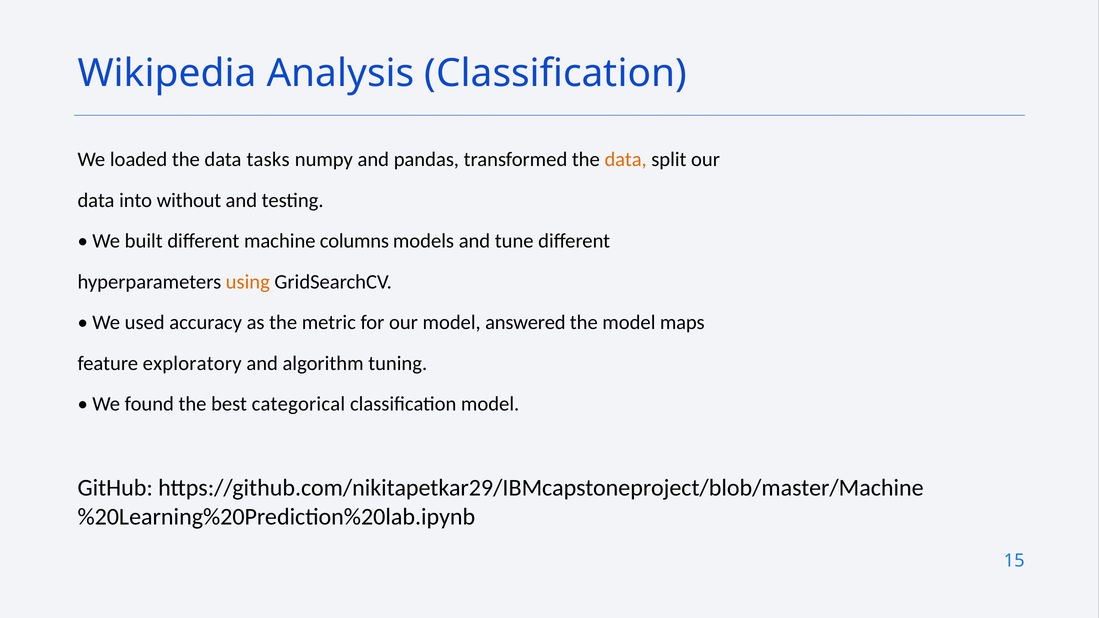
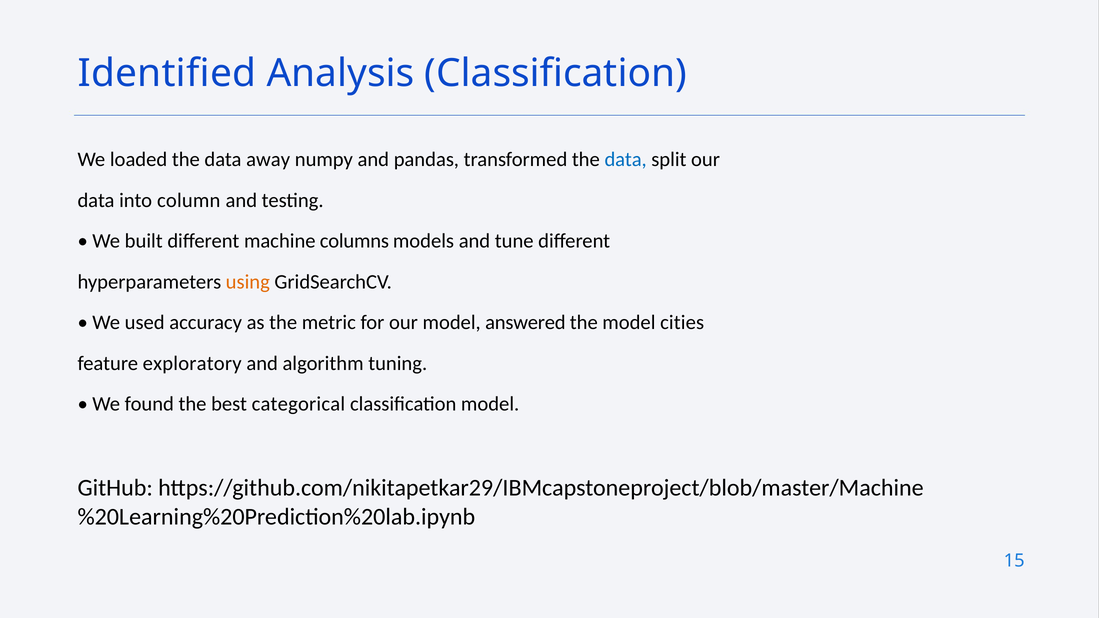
Wikipedia: Wikipedia -> Identified
tasks: tasks -> away
data at (626, 160) colour: orange -> blue
without: without -> column
maps: maps -> cities
